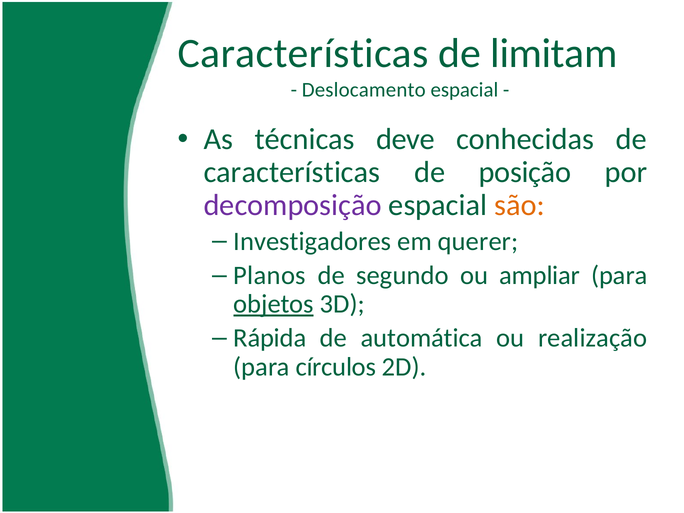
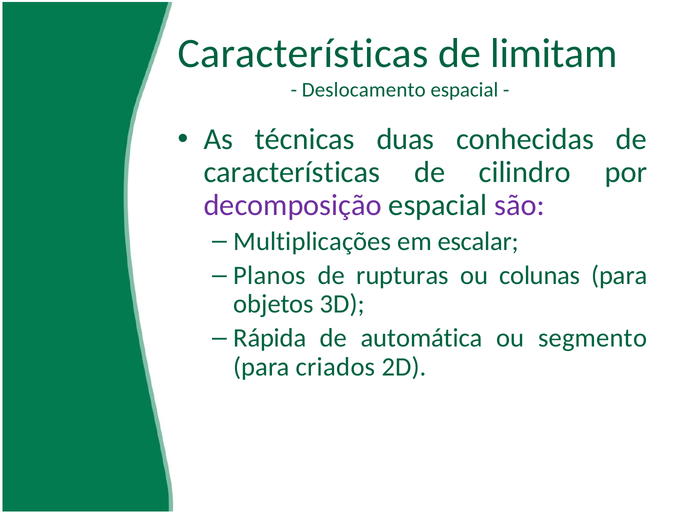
deve: deve -> duas
posição: posição -> cilindro
são colour: orange -> purple
Investigadores: Investigadores -> Multiplicações
querer: querer -> escalar
segundo: segundo -> rupturas
ampliar: ampliar -> colunas
objetos underline: present -> none
realização: realização -> segmento
círculos: círculos -> criados
